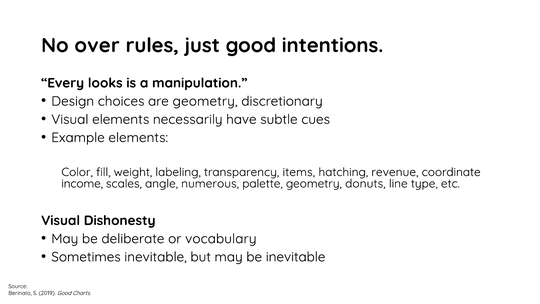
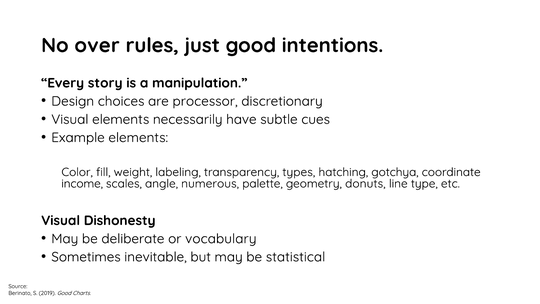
looks: looks -> story
are geometry: geometry -> processor
items: items -> types
revenue: revenue -> gotchya
be inevitable: inevitable -> statistical
